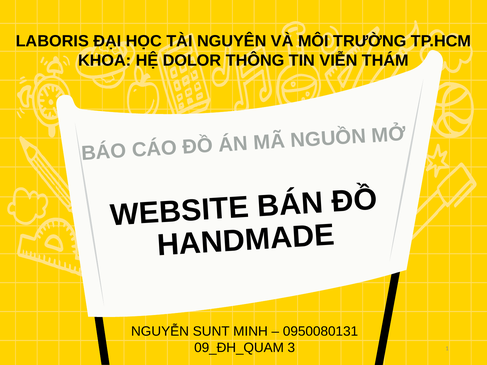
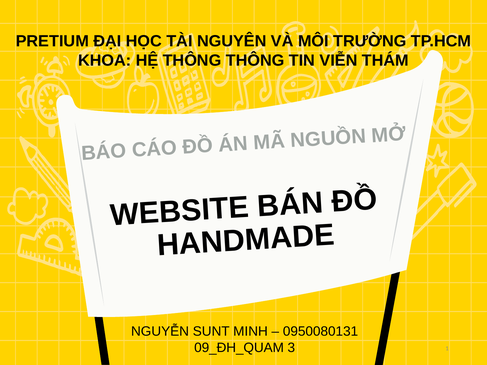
LABORIS: LABORIS -> PRETIUM
HỆ DOLOR: DOLOR -> THÔNG
